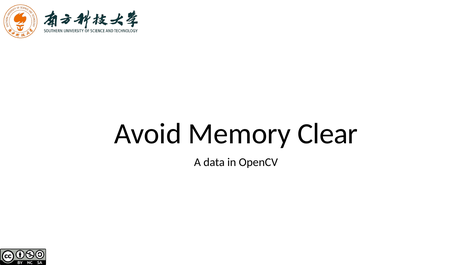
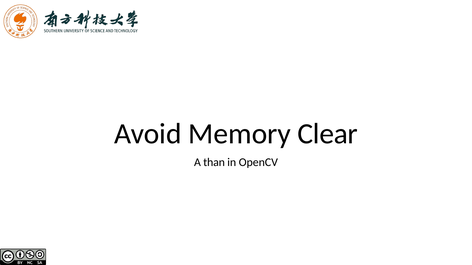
data: data -> than
